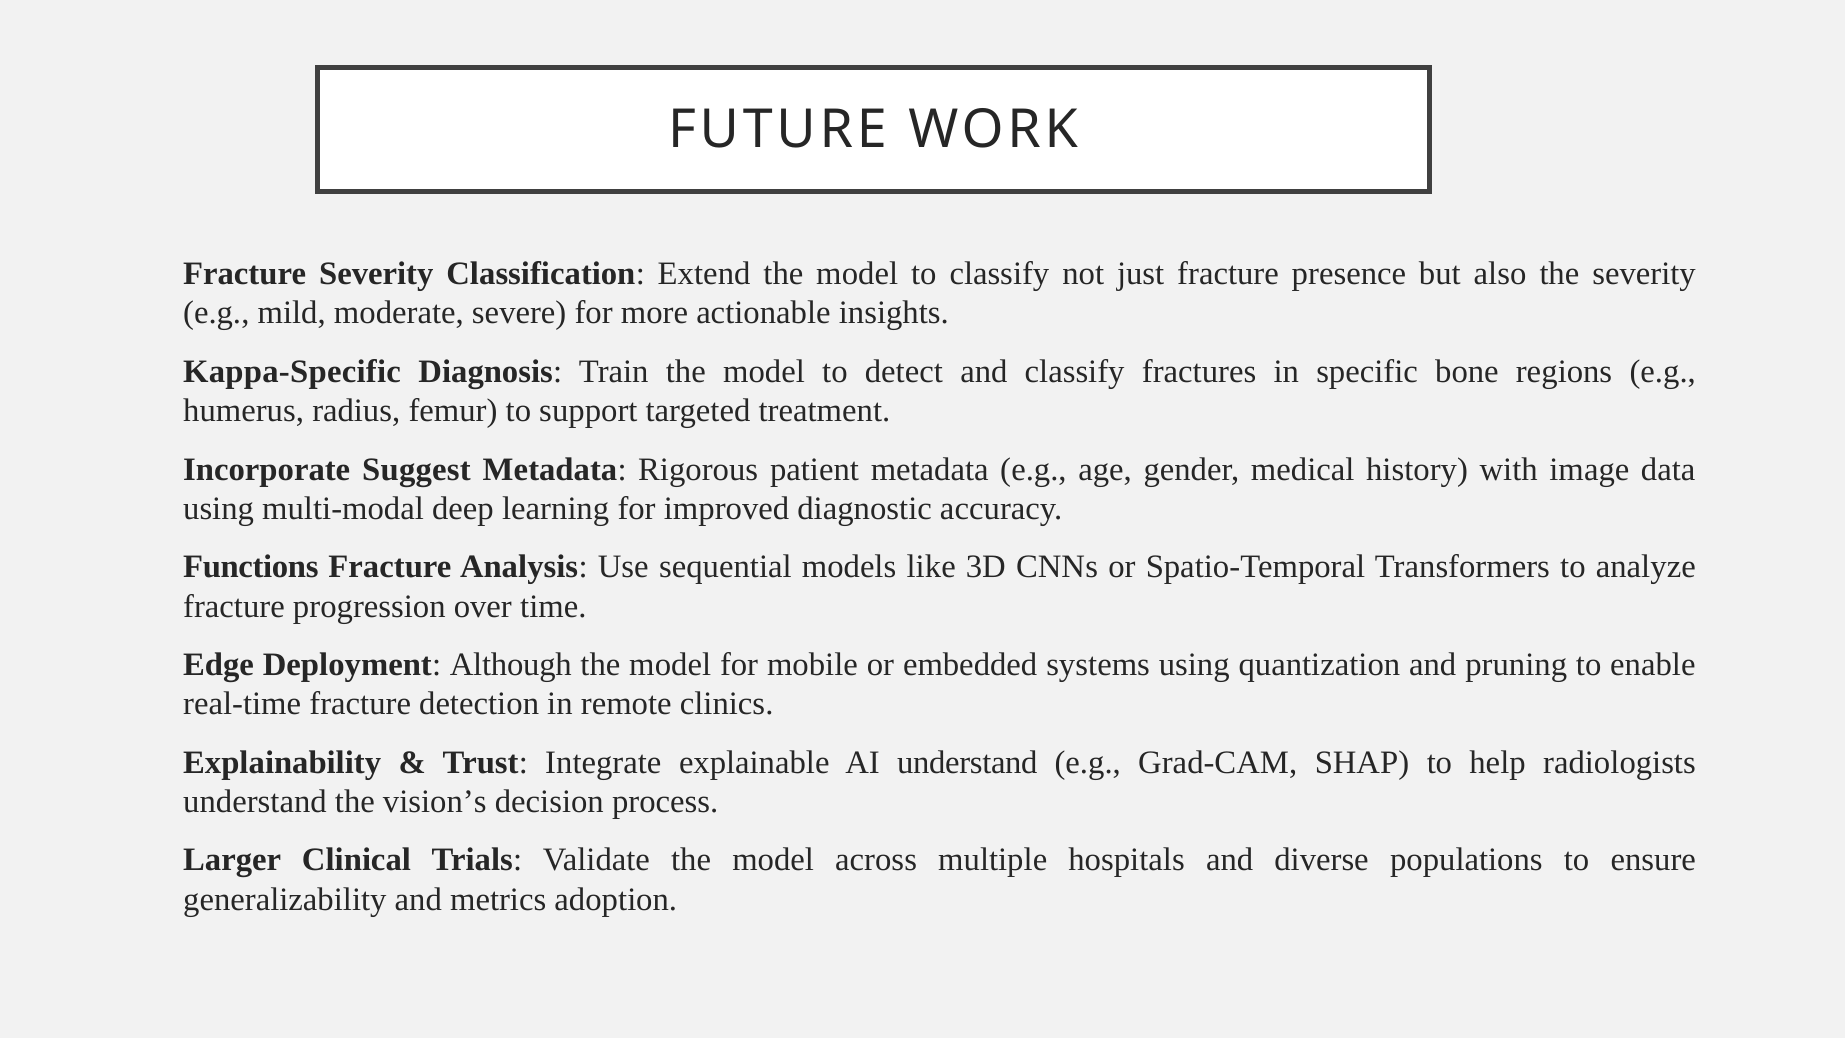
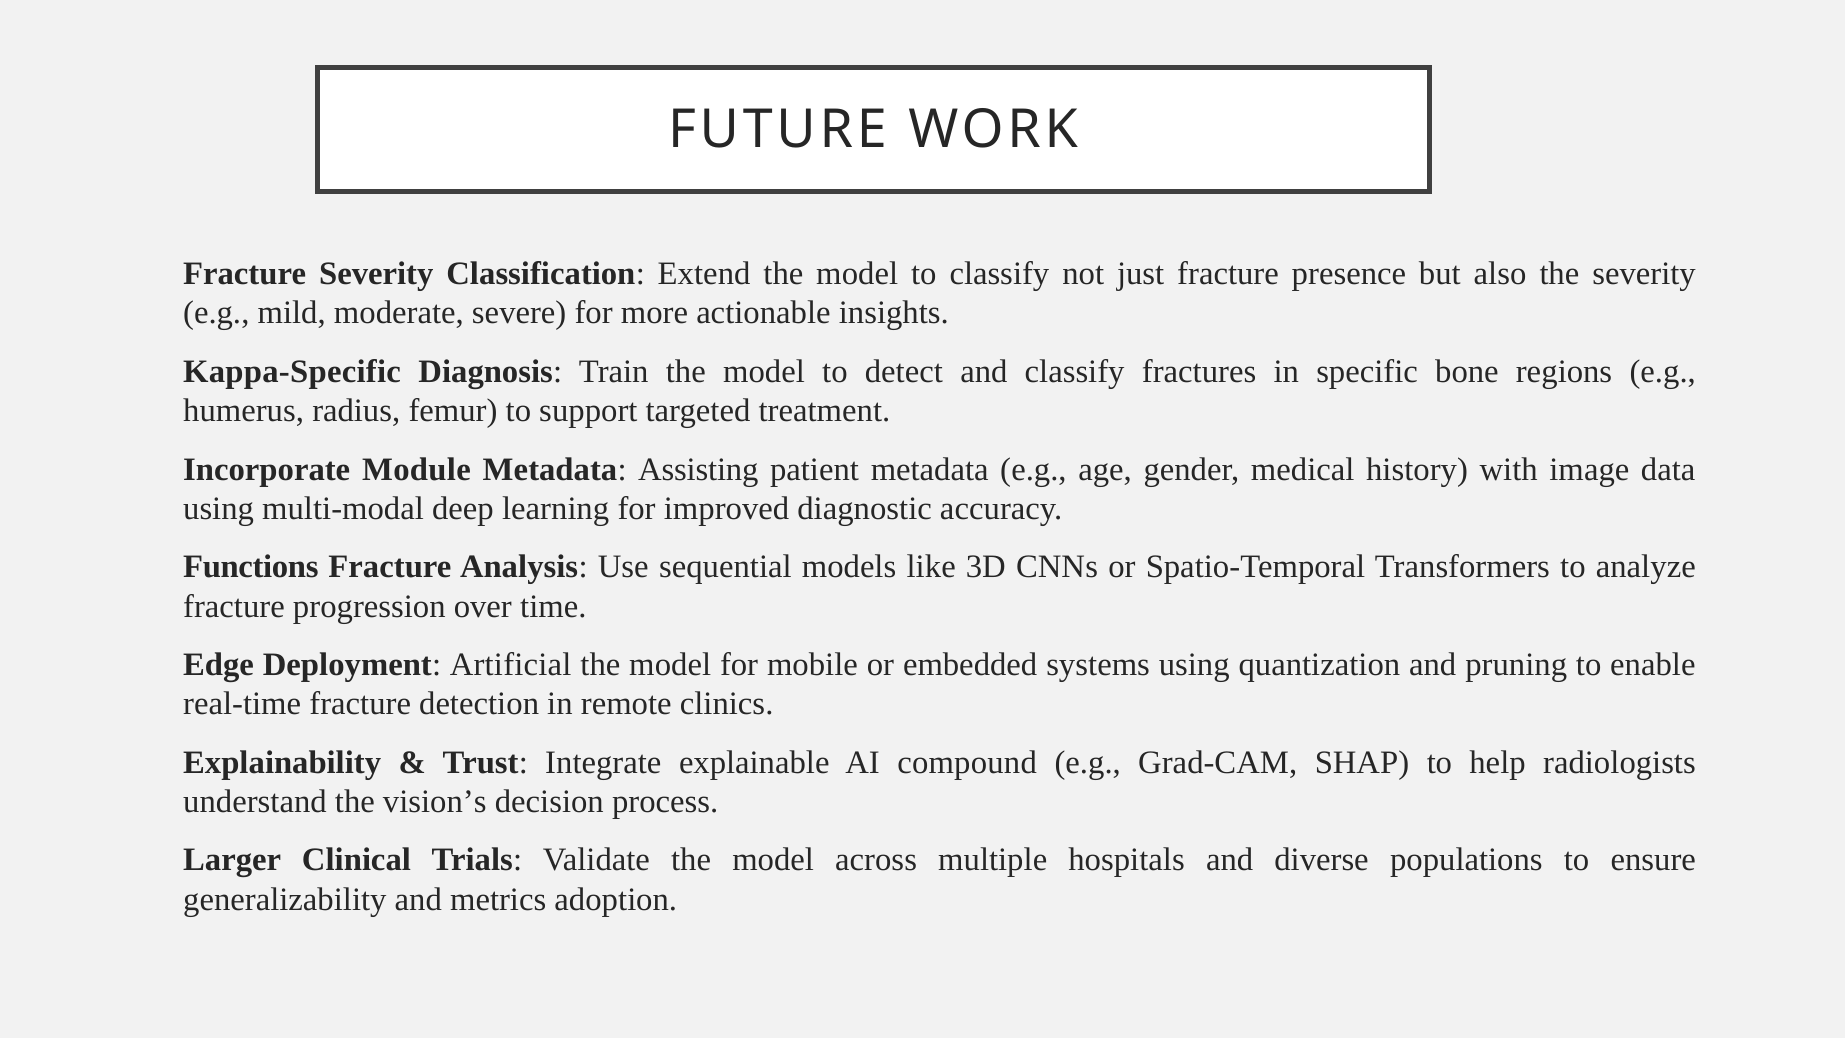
Suggest: Suggest -> Module
Rigorous: Rigorous -> Assisting
Although: Although -> Artificial
AI understand: understand -> compound
